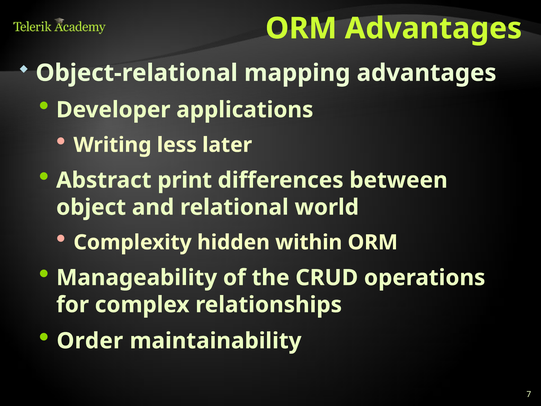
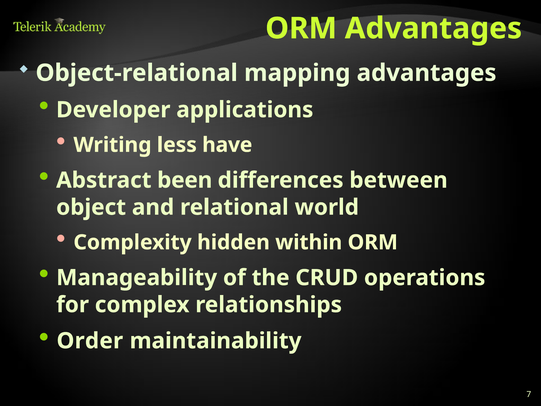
later: later -> have
print: print -> been
